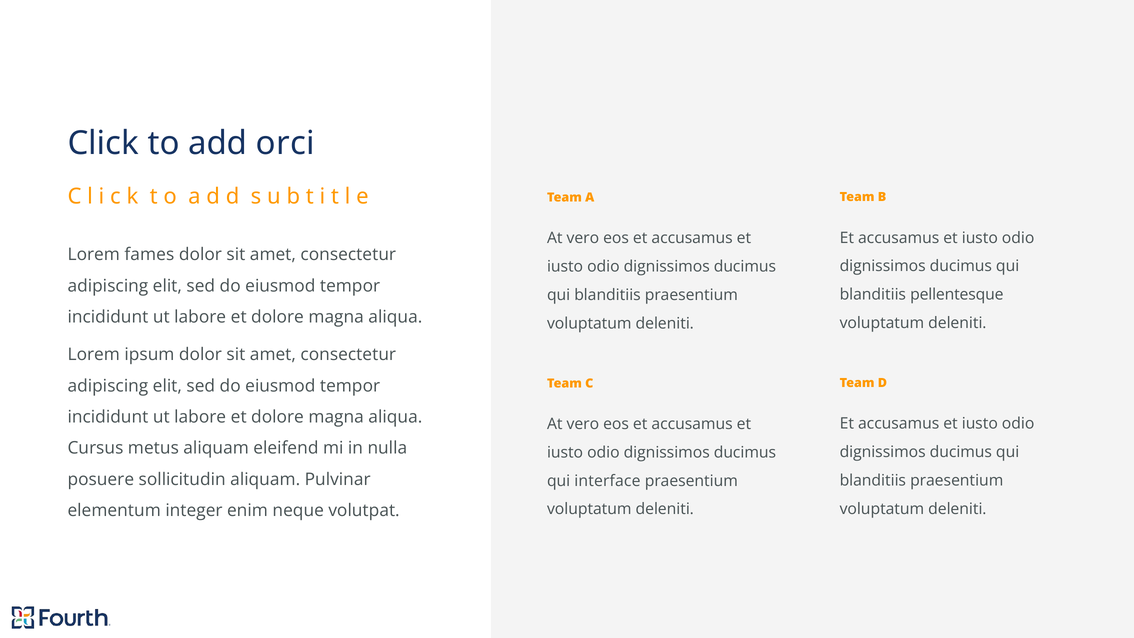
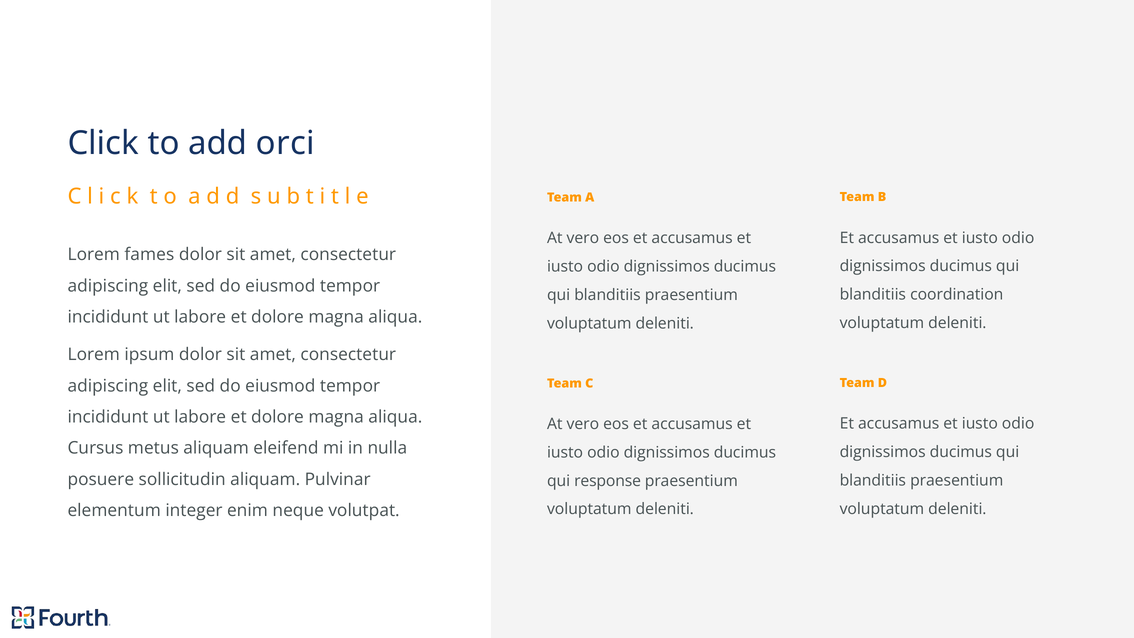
pellentesque: pellentesque -> coordination
interface: interface -> response
